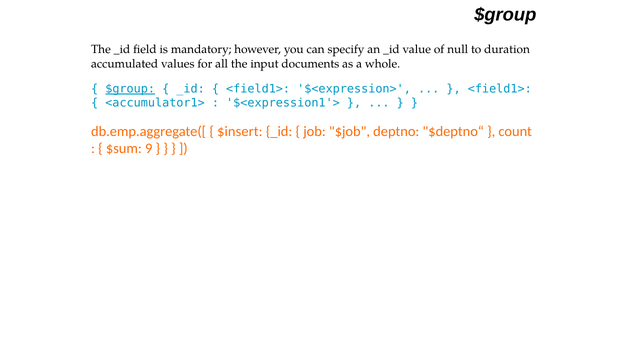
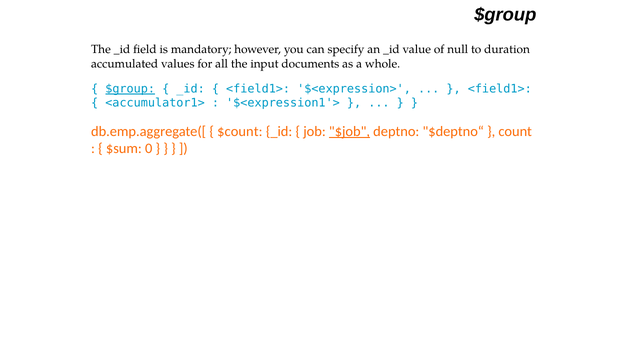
$insert: $insert -> $count
$job underline: none -> present
9: 9 -> 0
